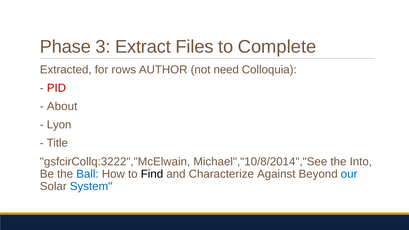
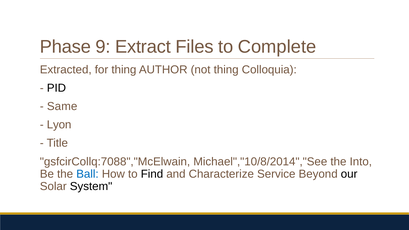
3: 3 -> 9
for rows: rows -> thing
not need: need -> thing
PID colour: red -> black
About: About -> Same
gsfcirCollq:3222","McElwain: gsfcirCollq:3222","McElwain -> gsfcirCollq:7088","McElwain
Against: Against -> Service
our colour: blue -> black
System colour: blue -> black
